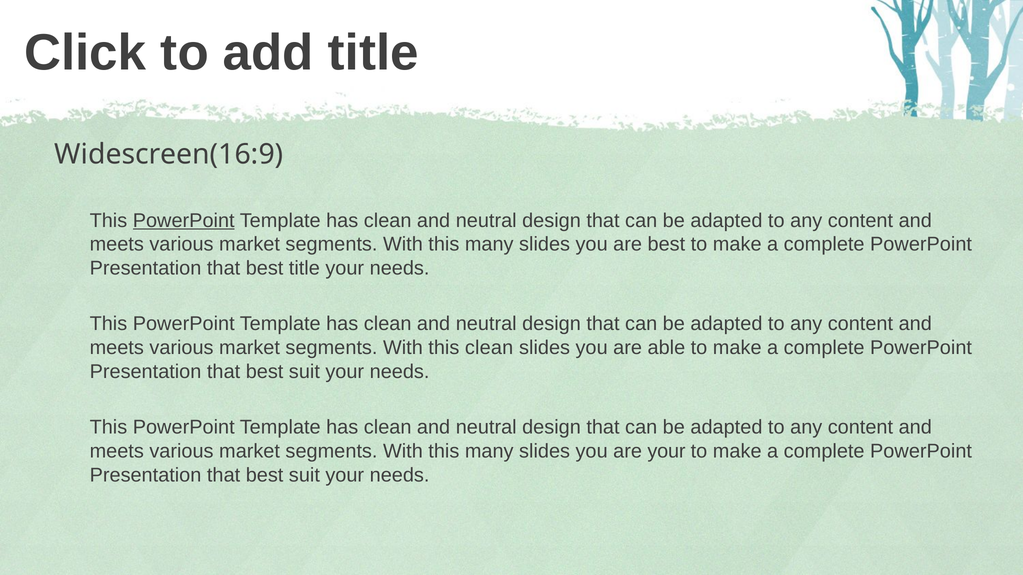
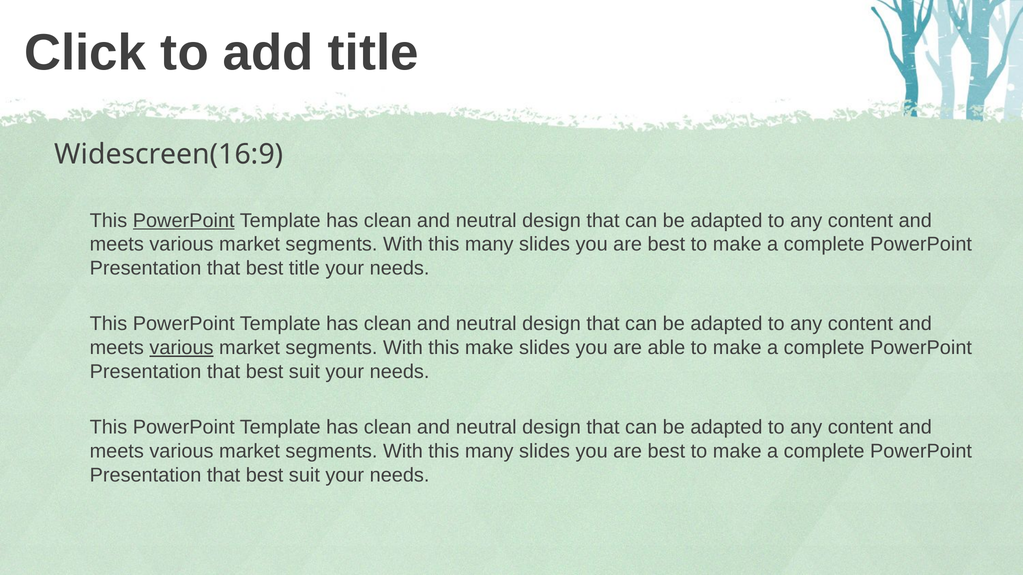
various at (182, 348) underline: none -> present
this clean: clean -> make
your at (666, 452): your -> best
